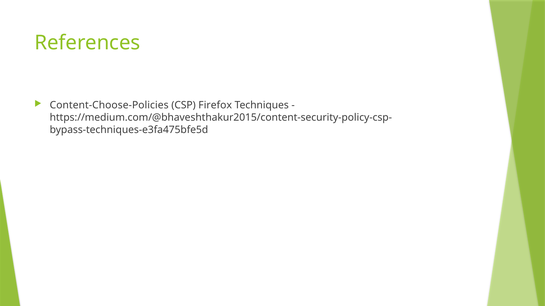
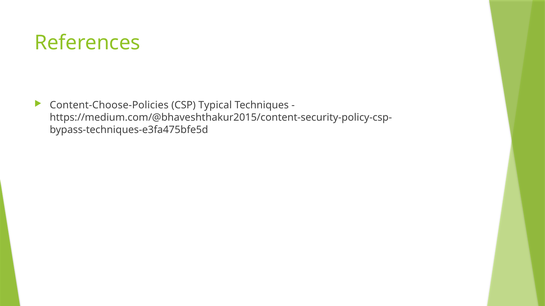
Firefox: Firefox -> Typical
